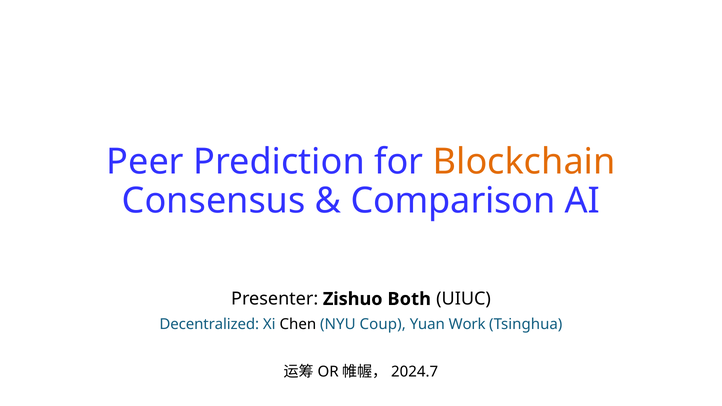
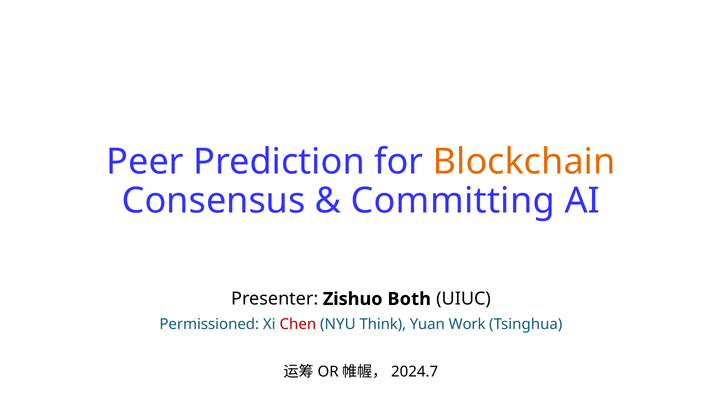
Comparison: Comparison -> Committing
Decentralized: Decentralized -> Permissioned
Chen colour: black -> red
Coup: Coup -> Think
